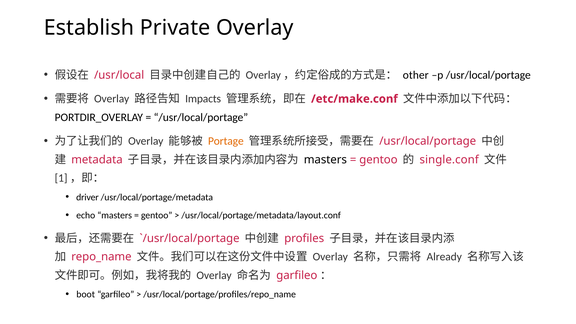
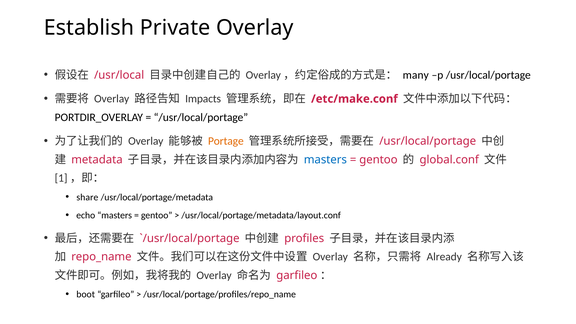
other: other -> many
masters at (325, 160) colour: black -> blue
single.conf: single.conf -> global.conf
driver: driver -> share
